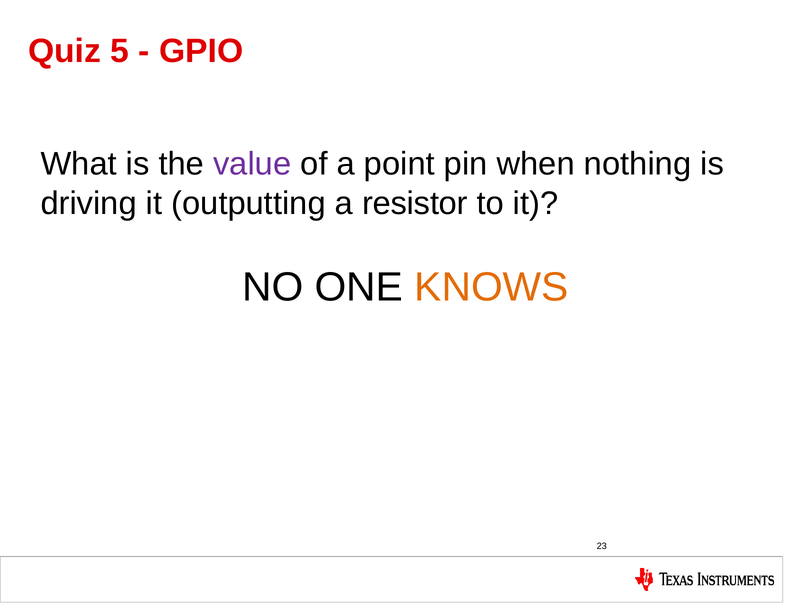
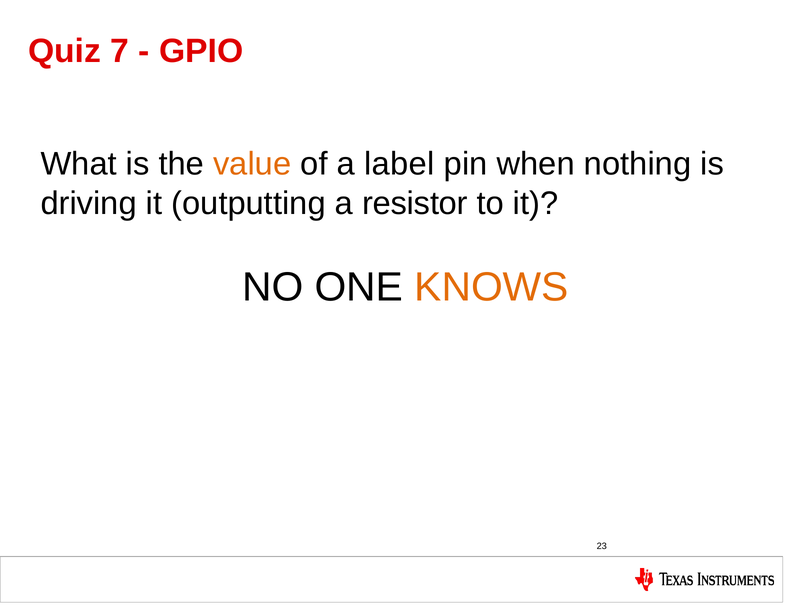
5: 5 -> 7
value colour: purple -> orange
point: point -> label
